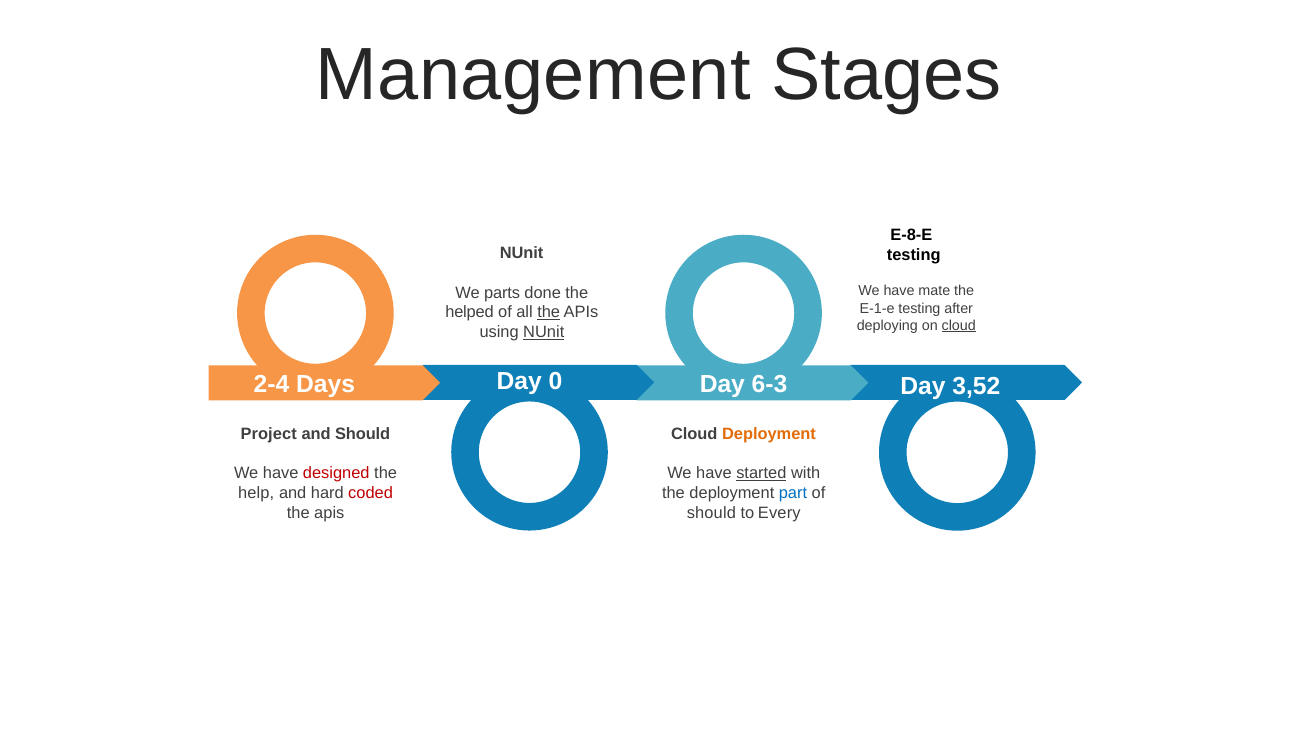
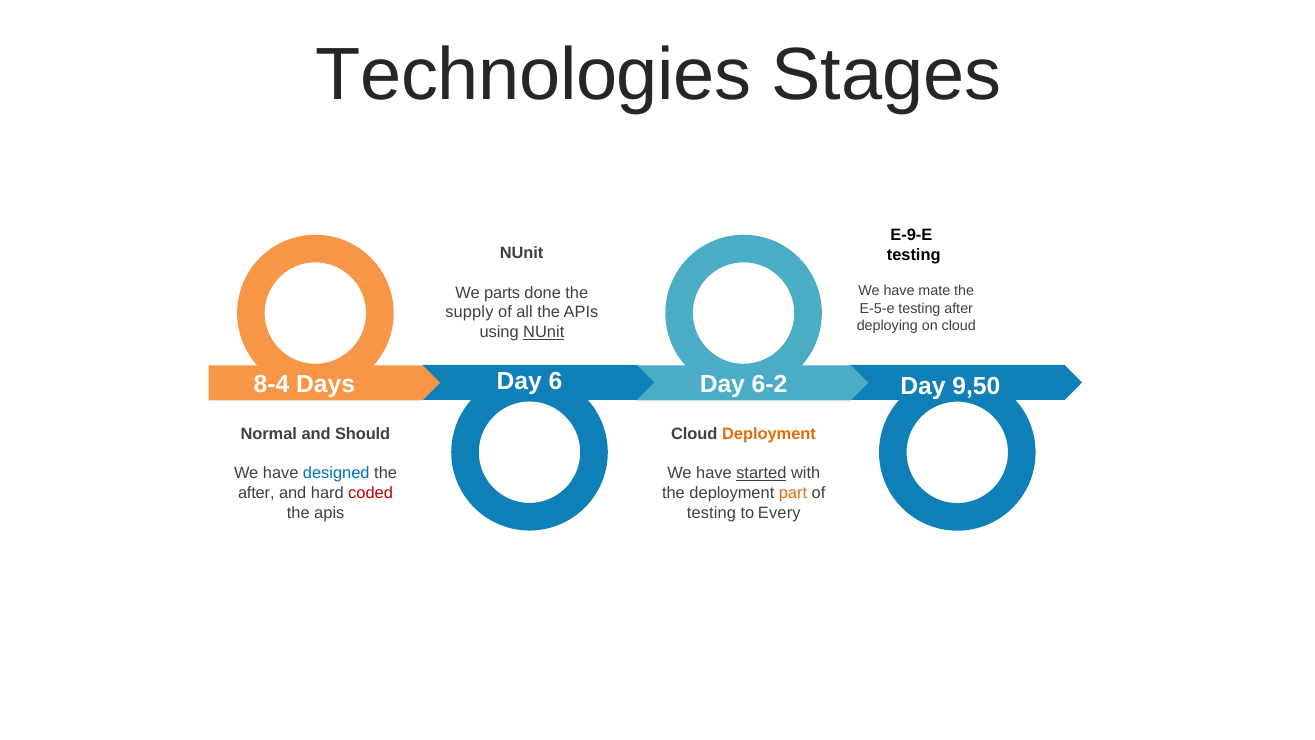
Management: Management -> Technologies
E-8-E: E-8-E -> E-9-E
E-1-e: E-1-e -> E-5-e
helped: helped -> supply
the at (549, 312) underline: present -> none
cloud at (959, 326) underline: present -> none
0: 0 -> 6
2-4: 2-4 -> 8-4
6-3: 6-3 -> 6-2
3,52: 3,52 -> 9,50
Project: Project -> Normal
designed colour: red -> blue
help at (256, 493): help -> after
part colour: blue -> orange
should at (711, 512): should -> testing
